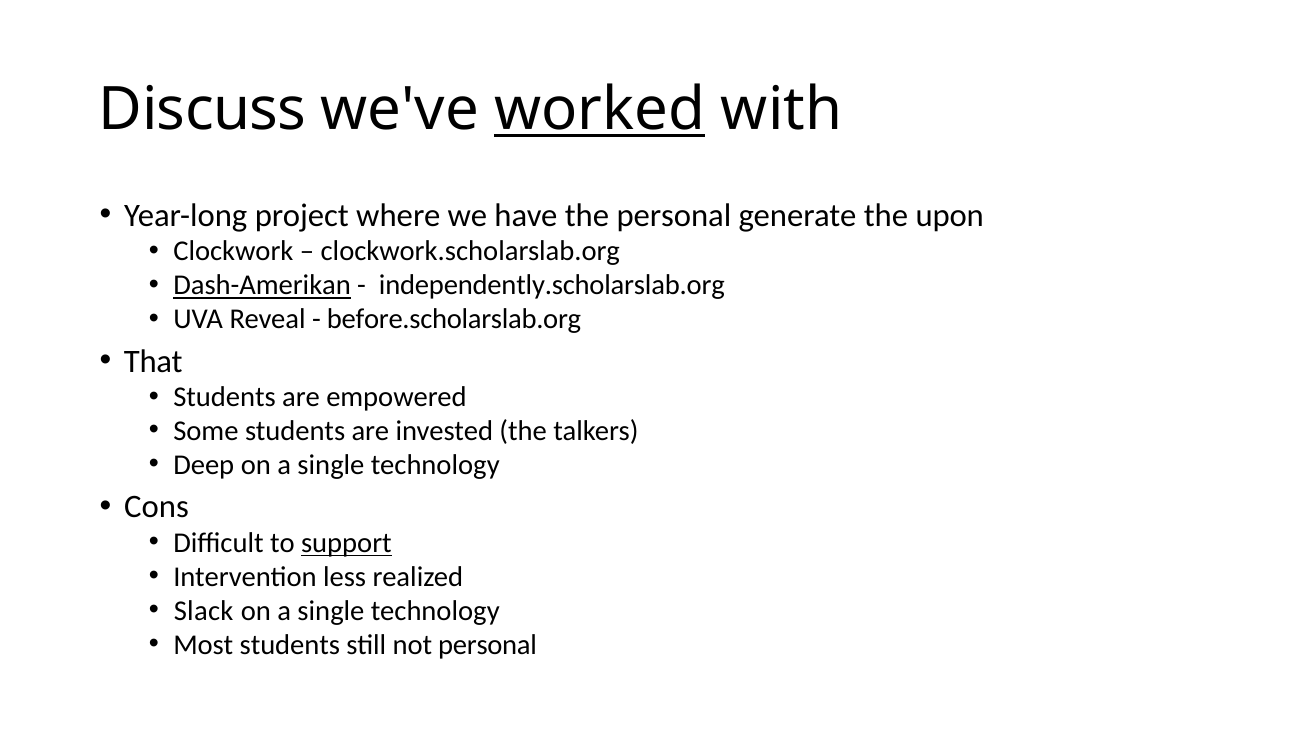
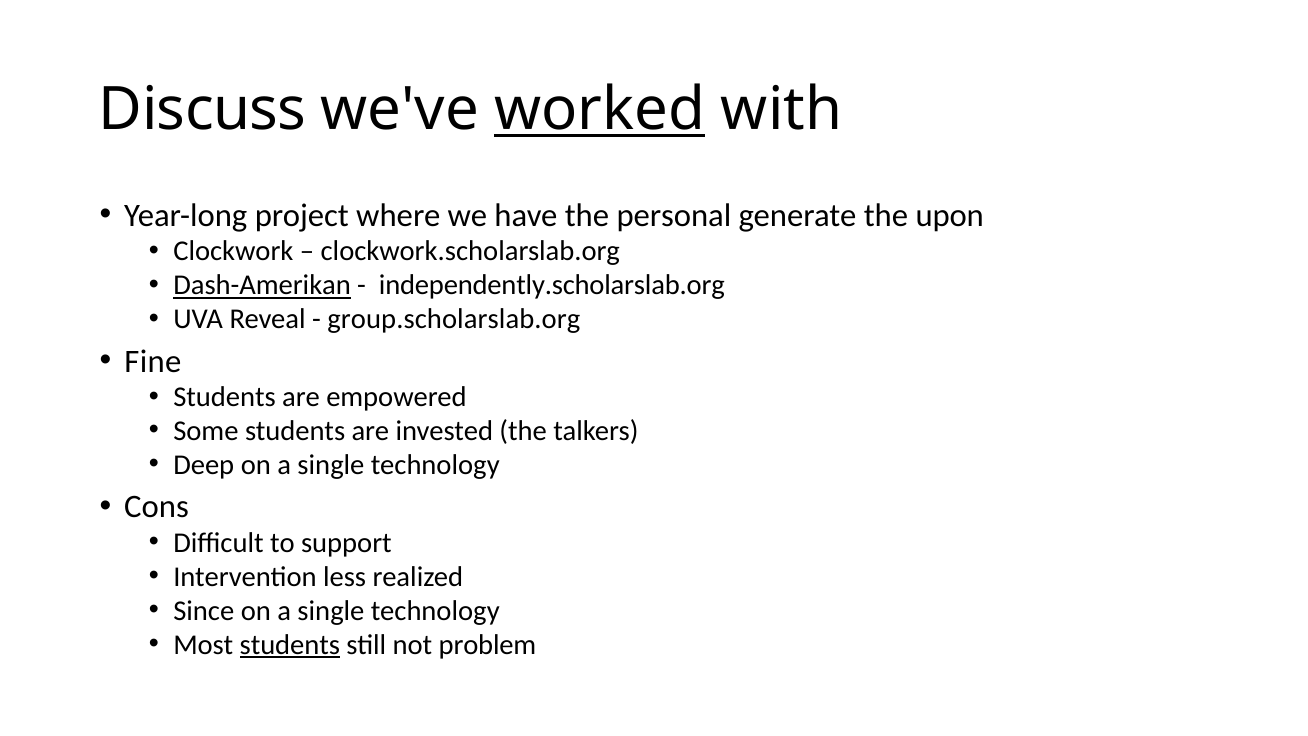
before.scholarslab.org: before.scholarslab.org -> group.scholarslab.org
That: That -> Fine
support underline: present -> none
Slack: Slack -> Since
students at (290, 645) underline: none -> present
not personal: personal -> problem
